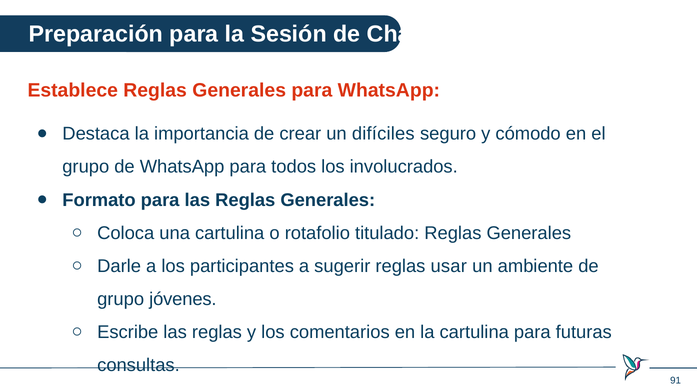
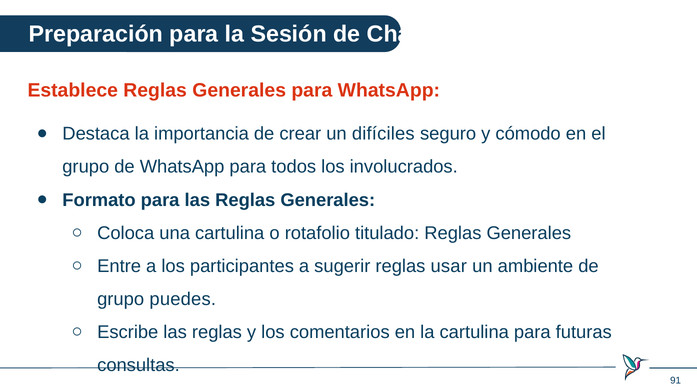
Darle: Darle -> Entre
jóvenes: jóvenes -> puedes
